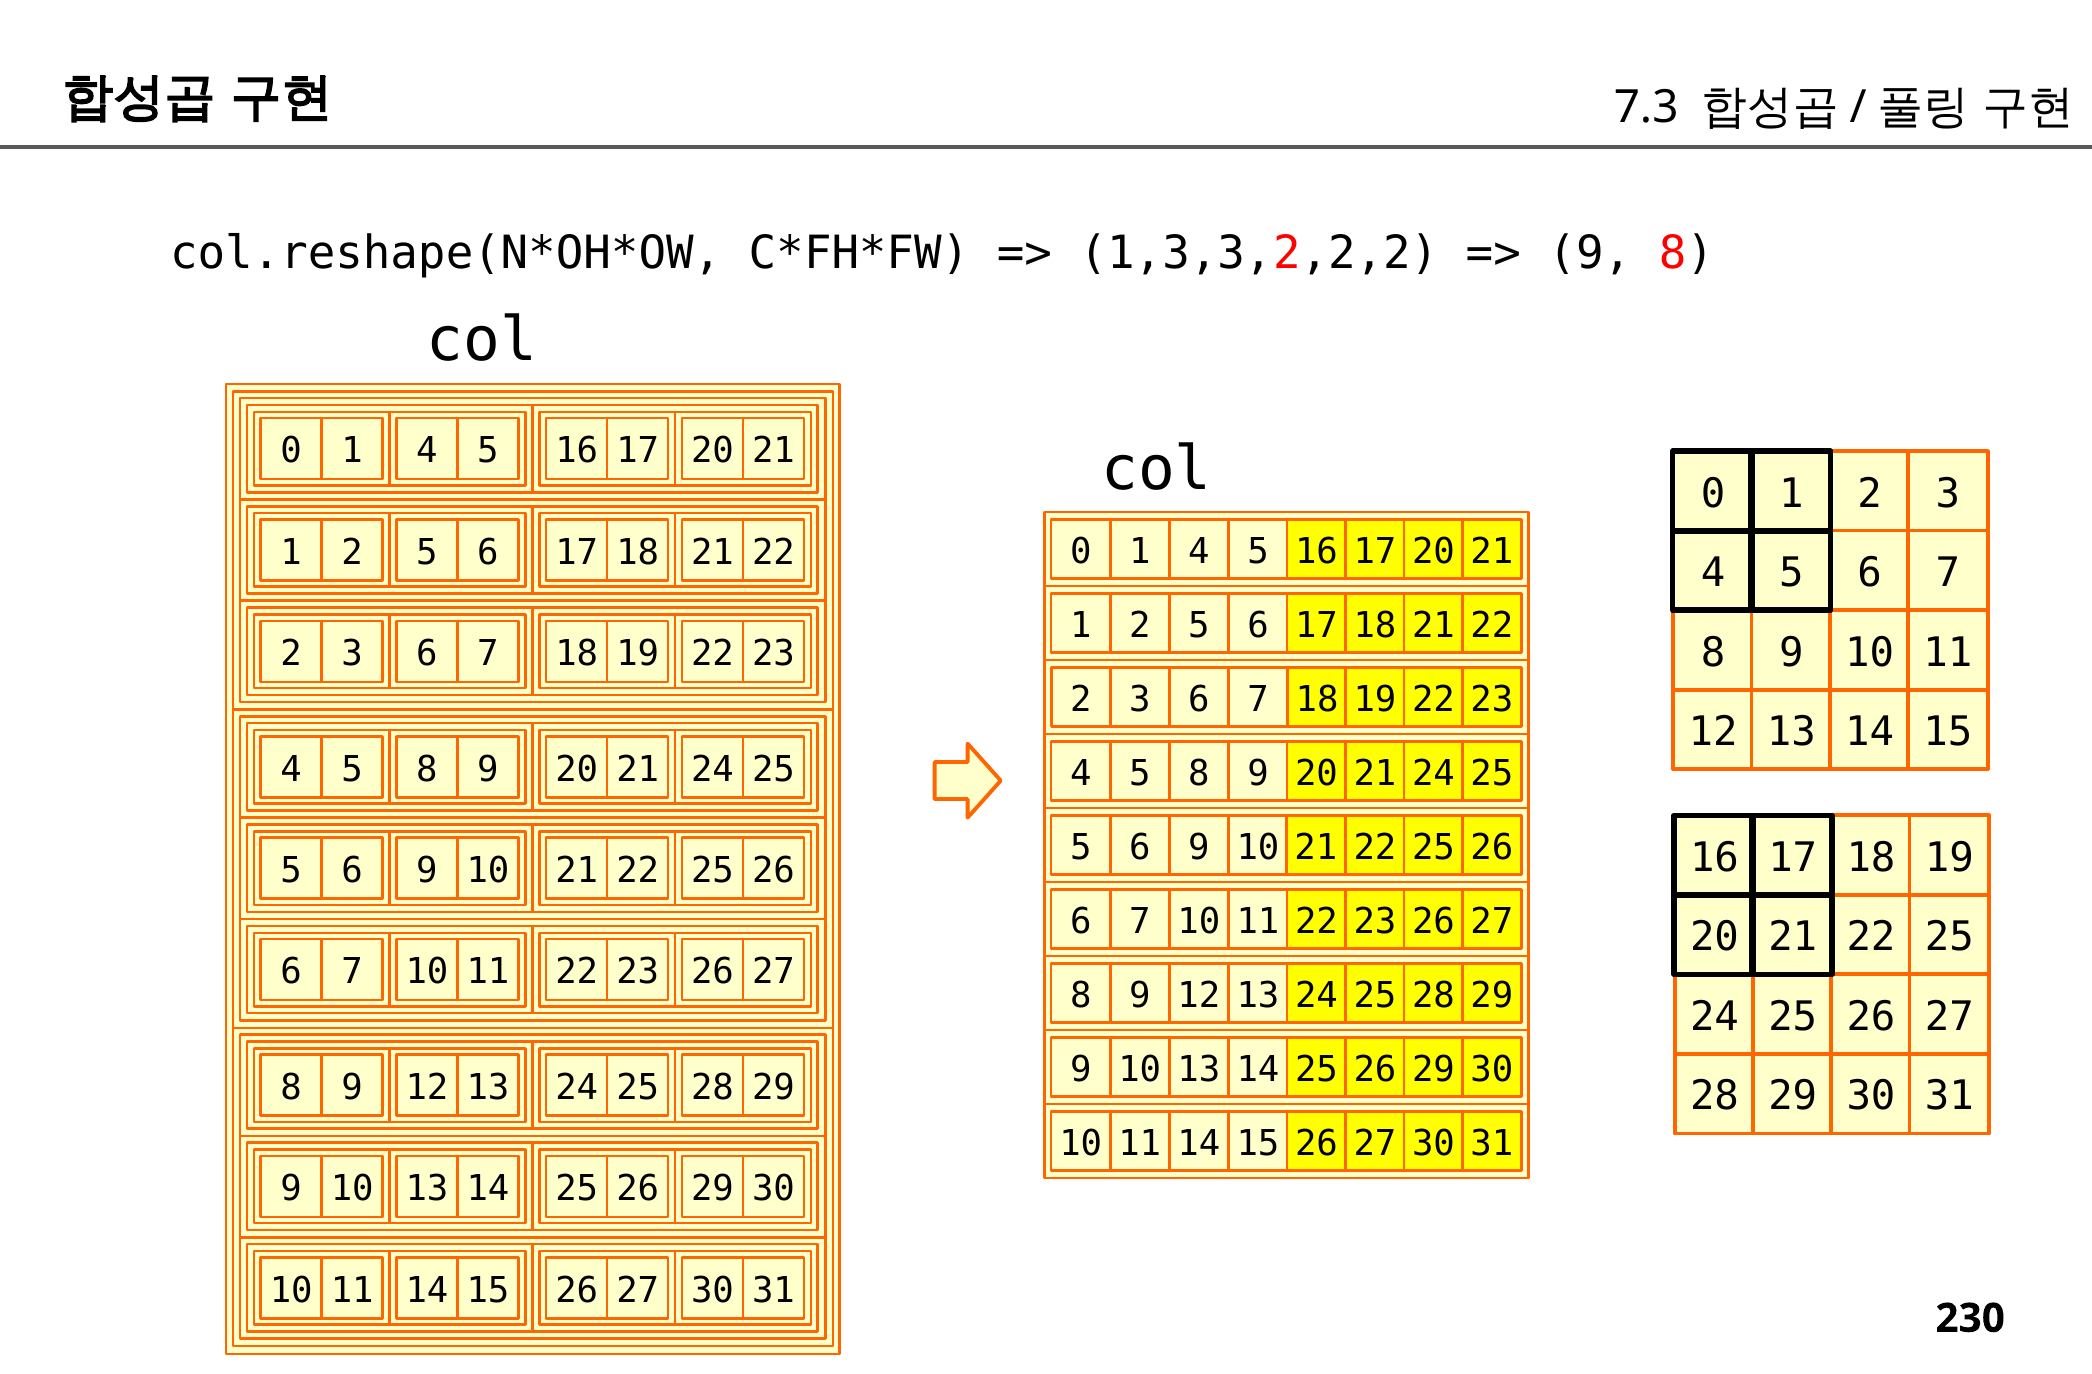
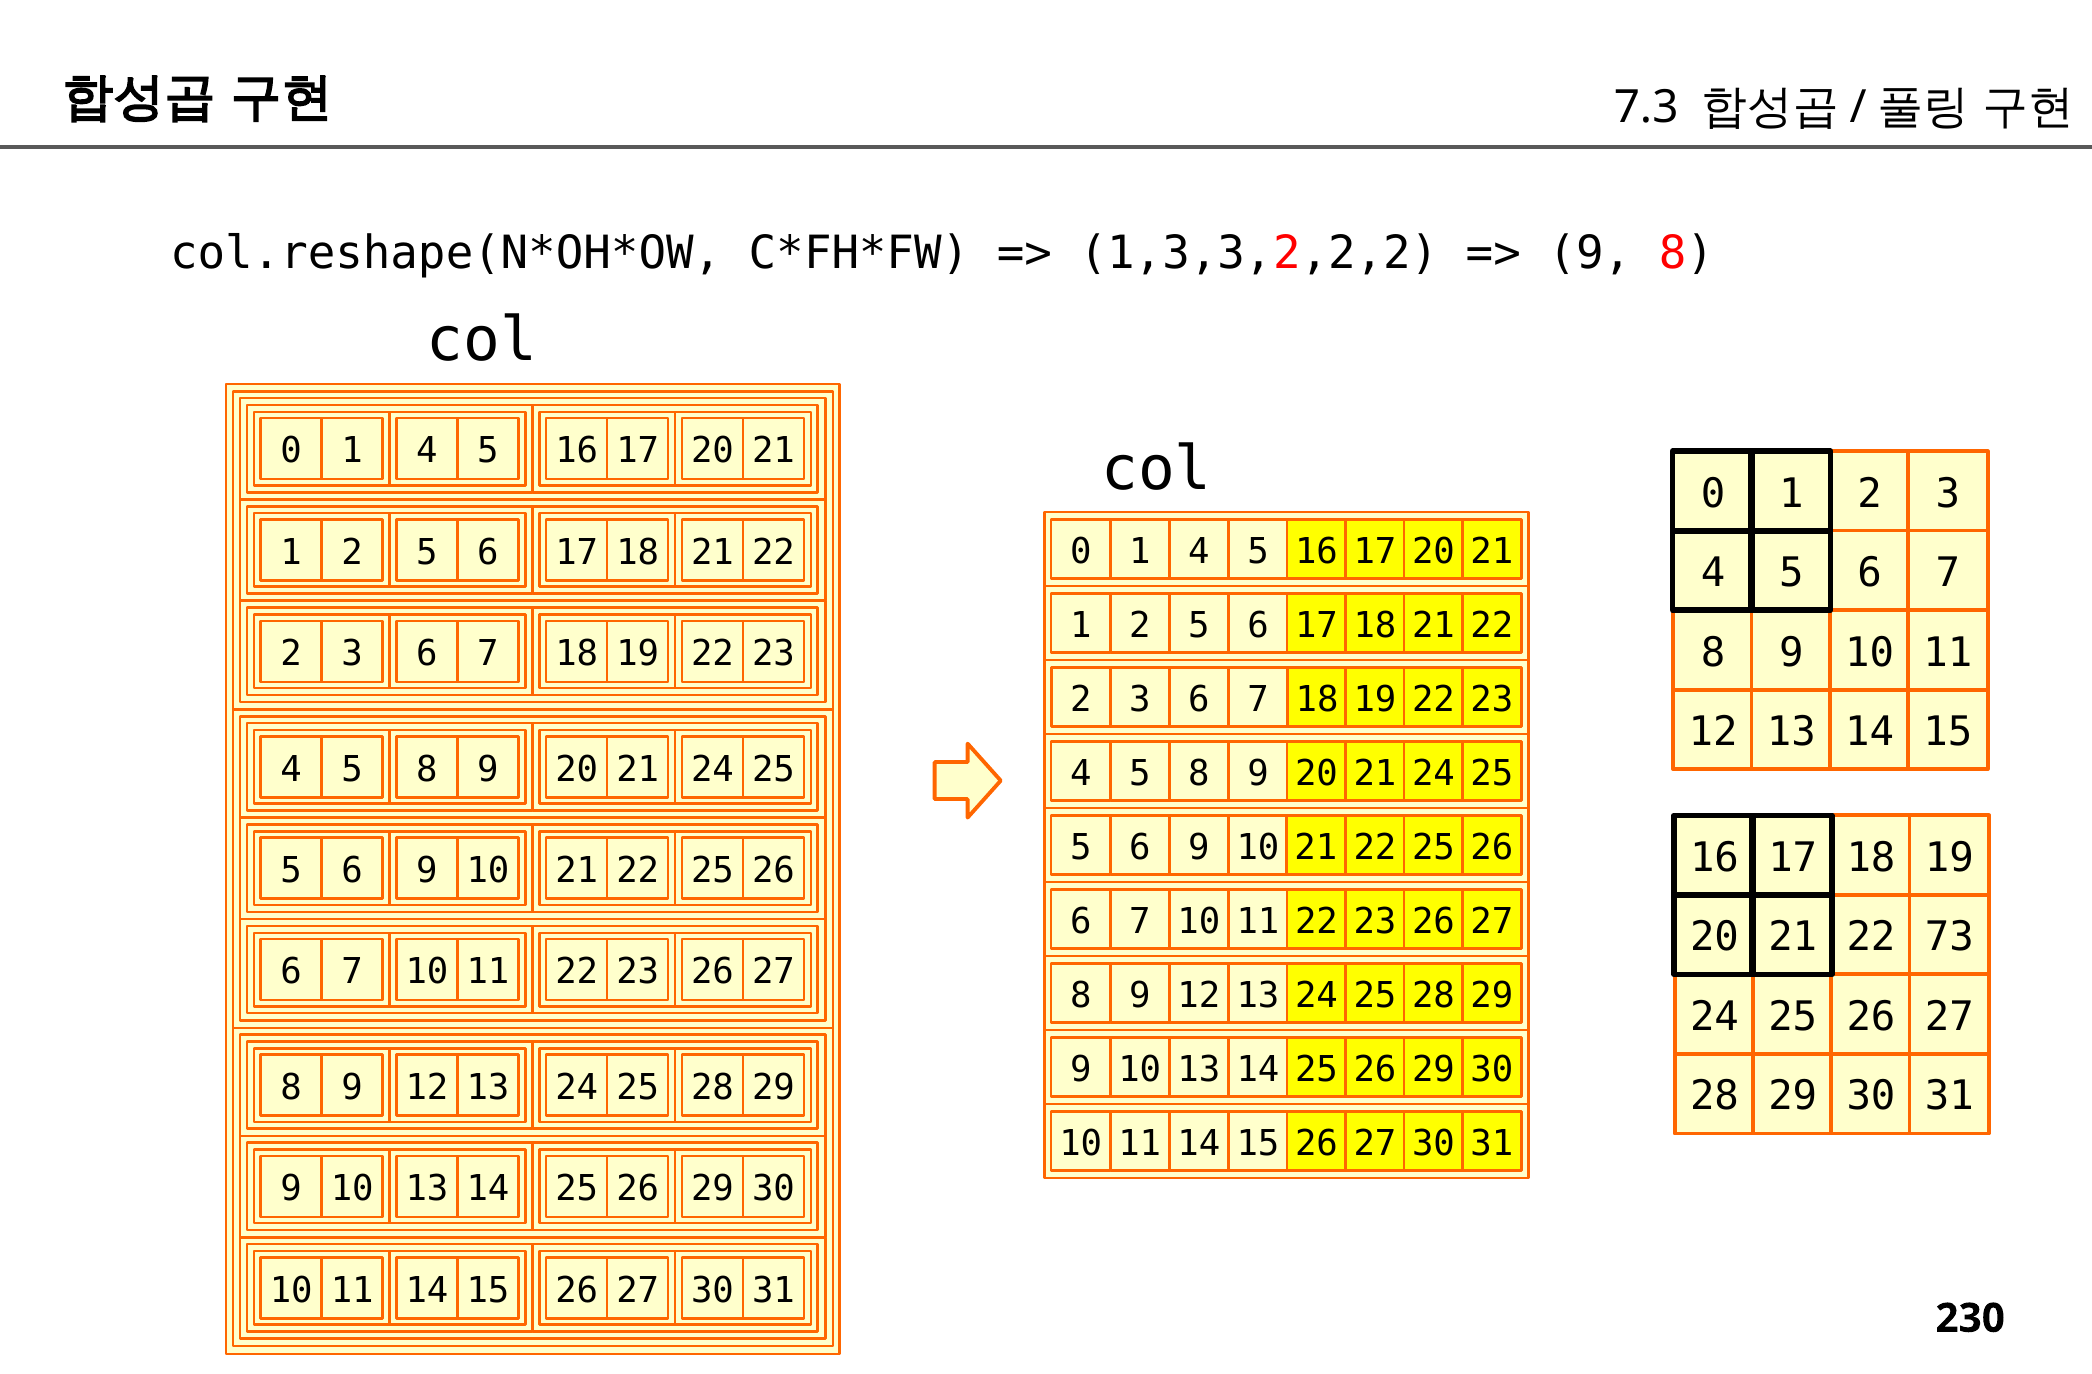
20 21 22 25: 25 -> 73
